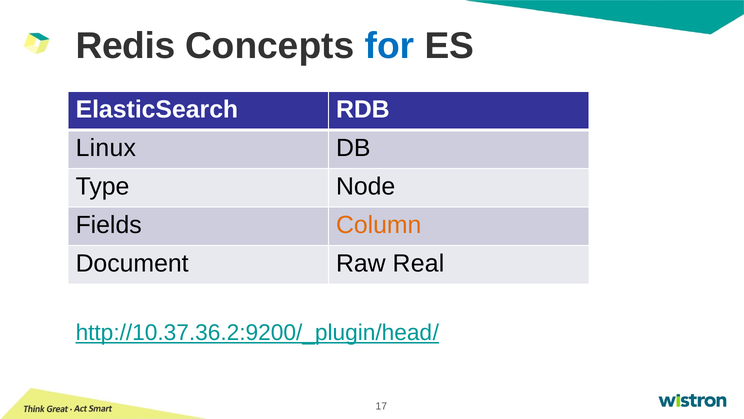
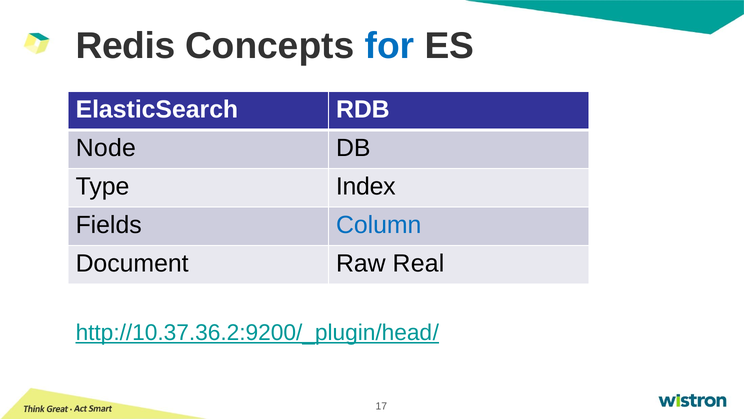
Linux: Linux -> Node
Node: Node -> Index
Column colour: orange -> blue
